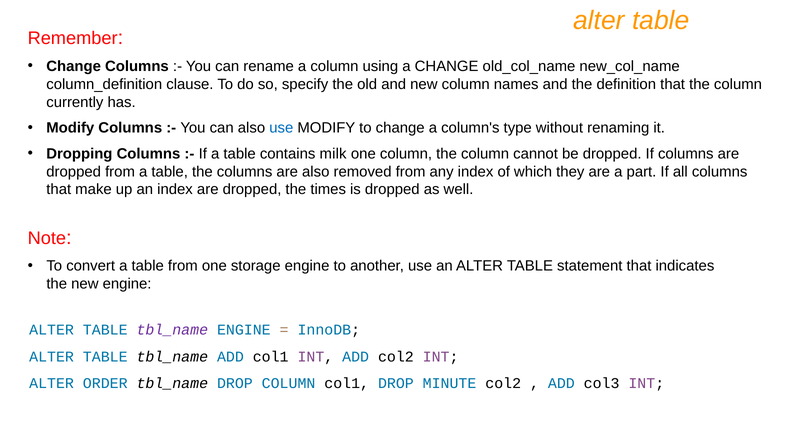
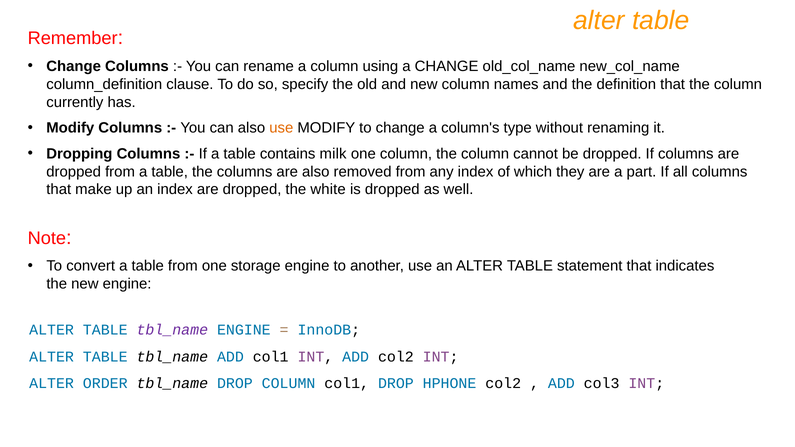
use at (281, 128) colour: blue -> orange
times: times -> white
MINUTE: MINUTE -> HPHONE
